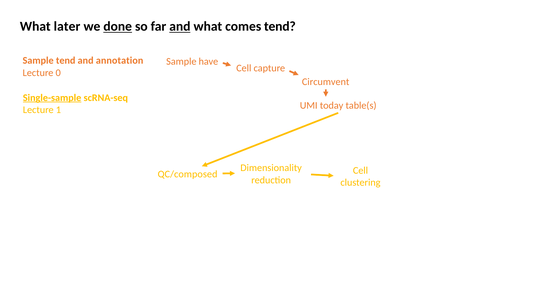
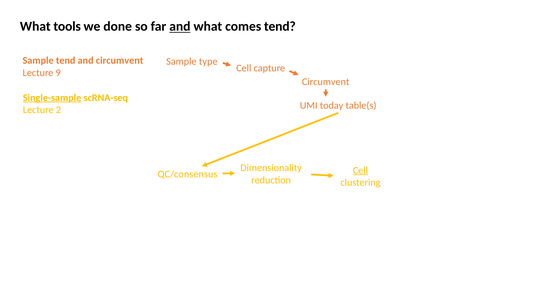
later: later -> tools
done underline: present -> none
and annotation: annotation -> circumvent
have: have -> type
0: 0 -> 9
1: 1 -> 2
Cell at (361, 171) underline: none -> present
QC/composed: QC/composed -> QC/consensus
